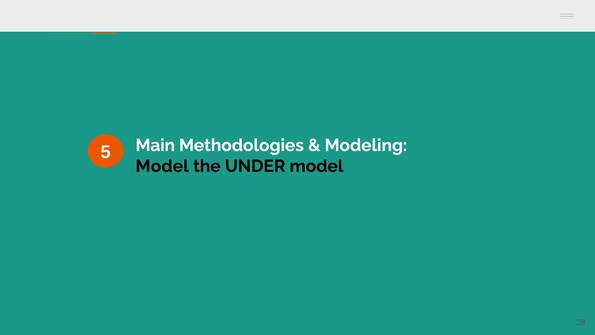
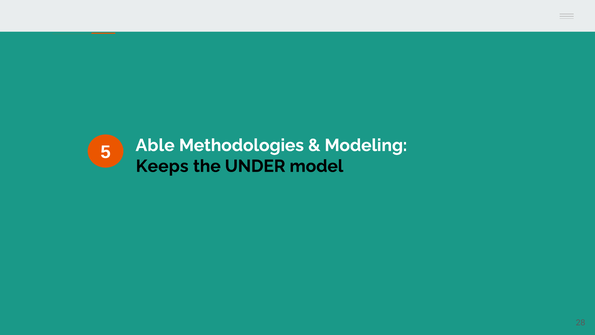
Main: Main -> Able
Model at (162, 166): Model -> Keeps
